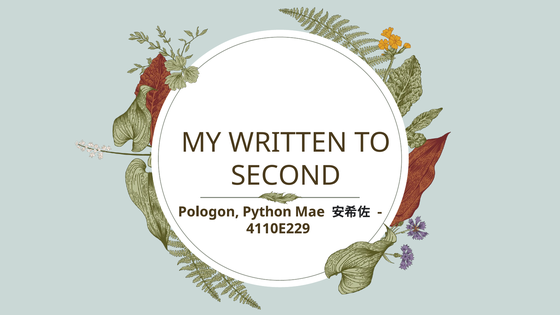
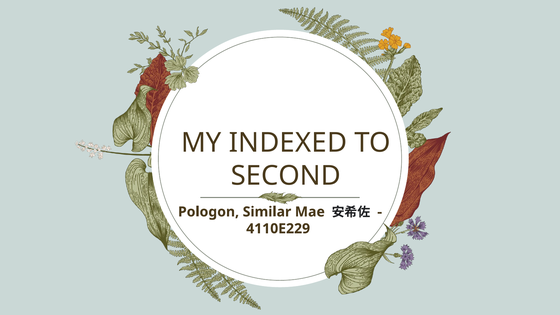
WRITTEN: WRITTEN -> INDEXED
Python: Python -> Similar
